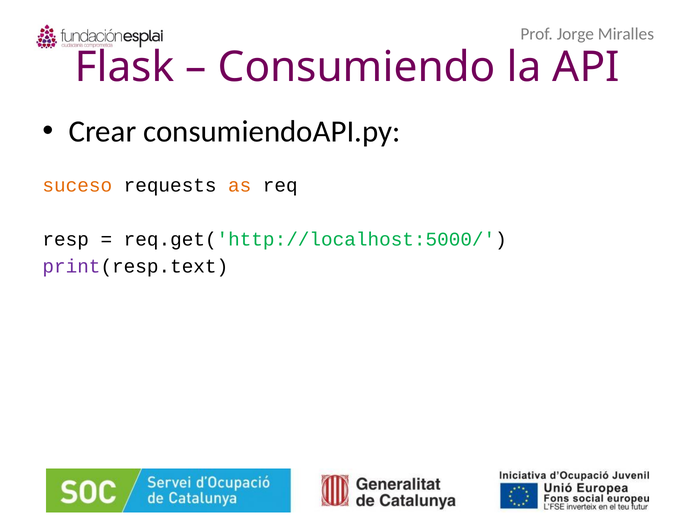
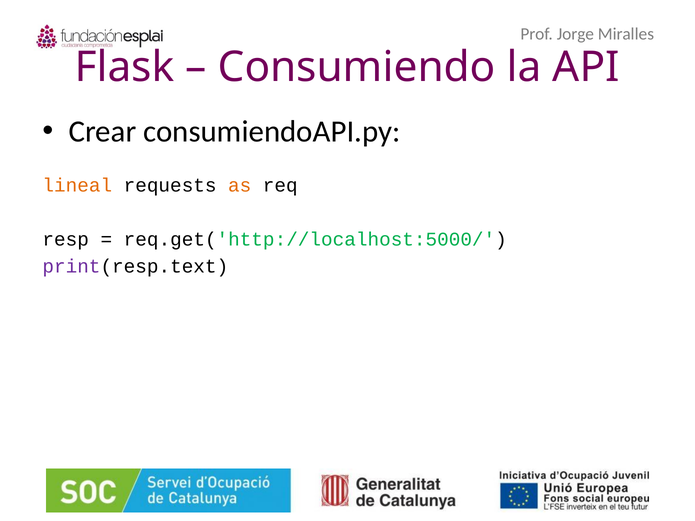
suceso: suceso -> lineal
